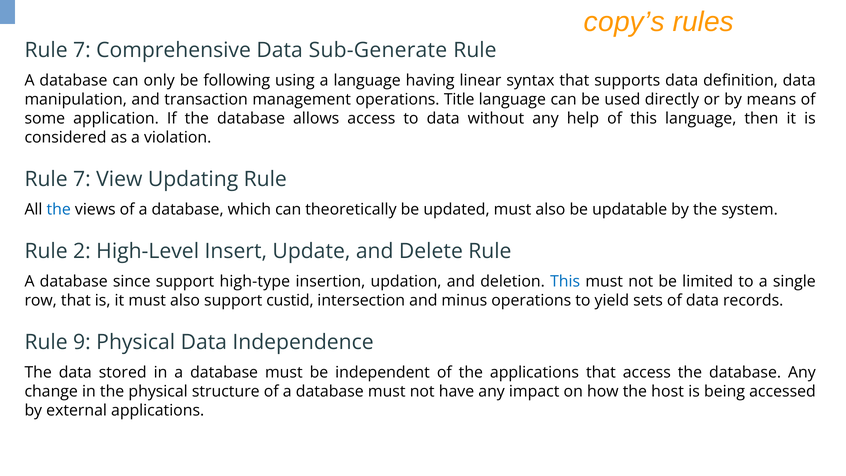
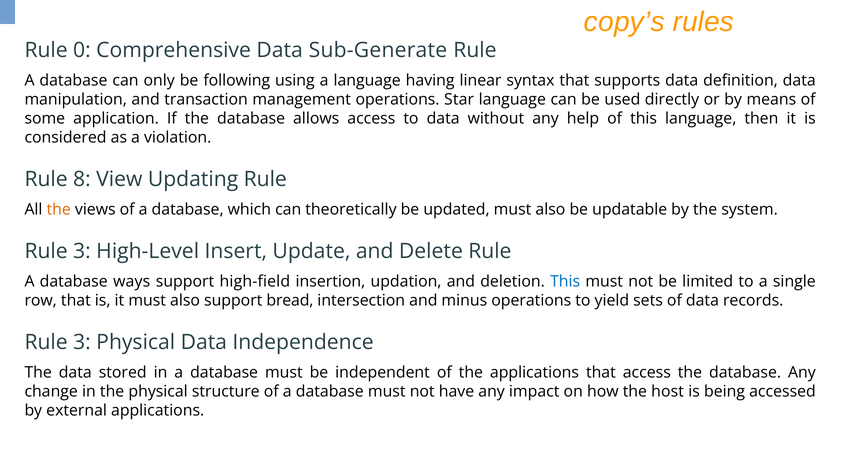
7 at (82, 50): 7 -> 0
Title: Title -> Star
7 at (82, 179): 7 -> 8
the at (59, 209) colour: blue -> orange
2 at (82, 251): 2 -> 3
since: since -> ways
high-type: high-type -> high-field
custid: custid -> bread
9 at (82, 342): 9 -> 3
